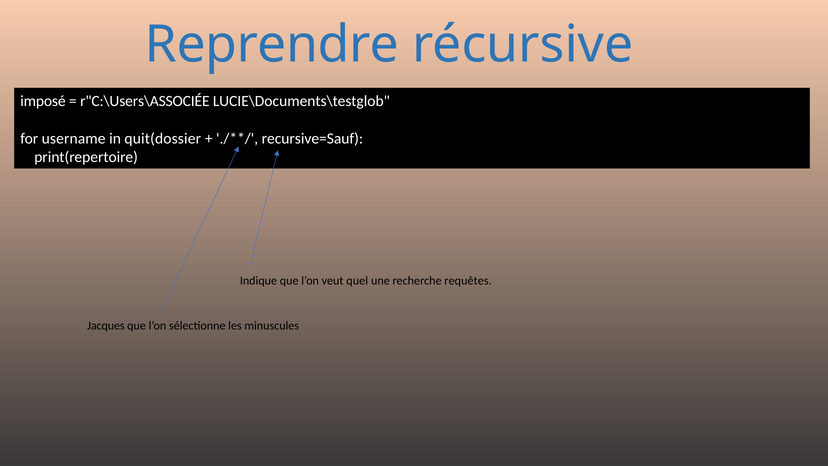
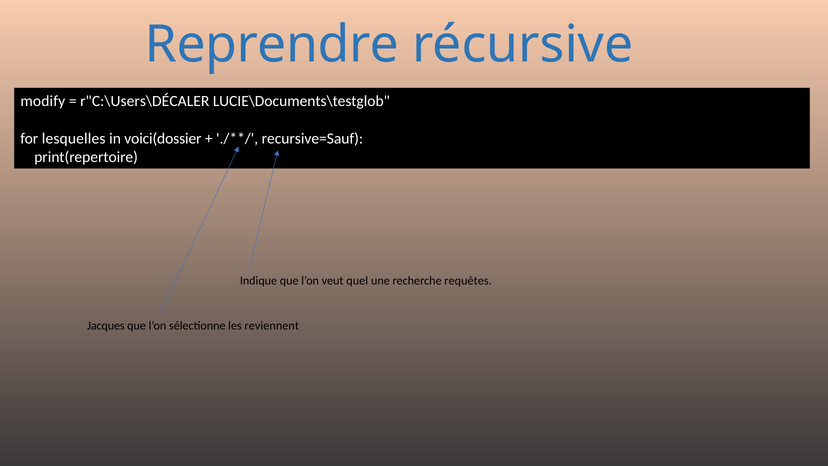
imposé: imposé -> modify
r"C:\Users\ASSOCIÉE: r"C:\Users\ASSOCIÉE -> r"C:\Users\DÉCALER
username: username -> lesquelles
quit(dossier: quit(dossier -> voici(dossier
minuscules: minuscules -> reviennent
